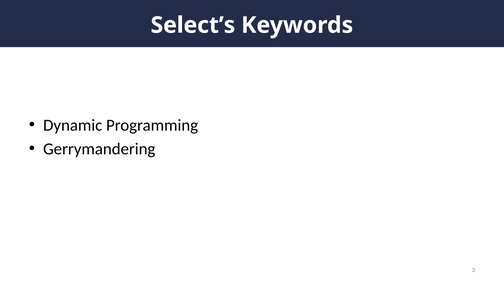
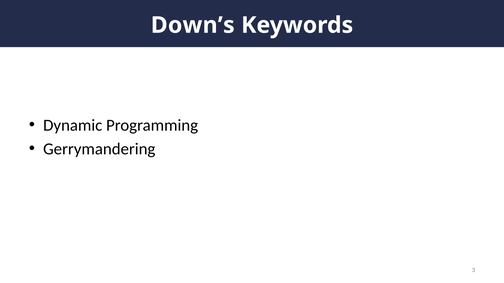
Select’s: Select’s -> Down’s
